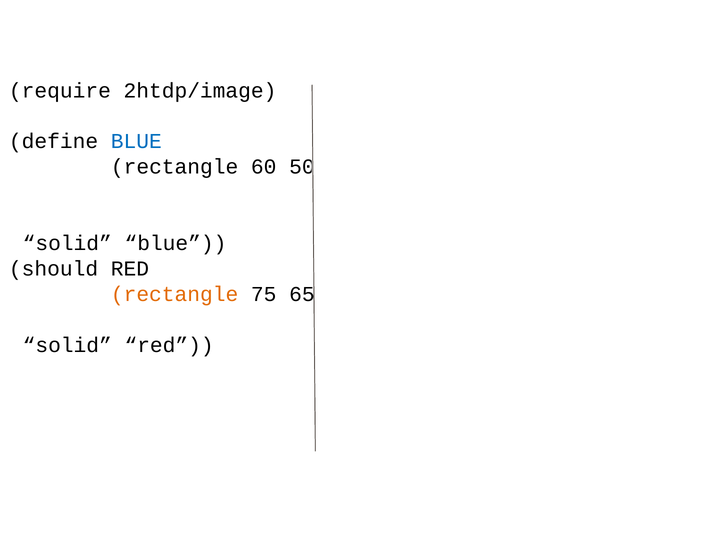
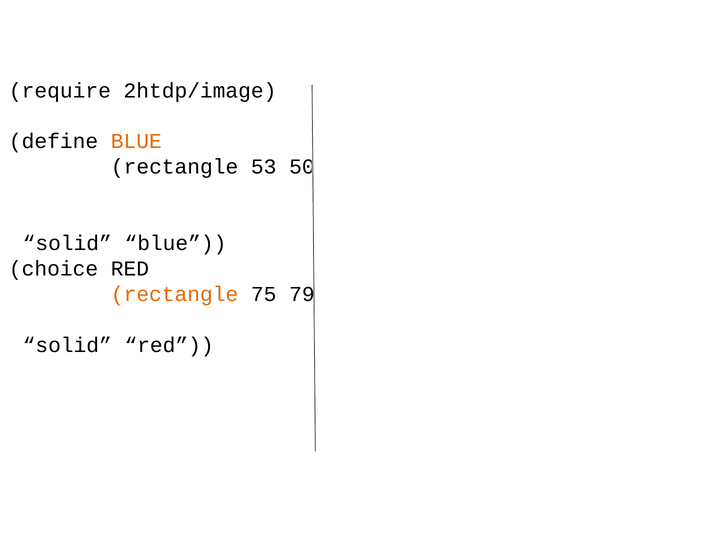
BLUE at (136, 141) colour: blue -> orange
60: 60 -> 53
should: should -> choice
65: 65 -> 79
